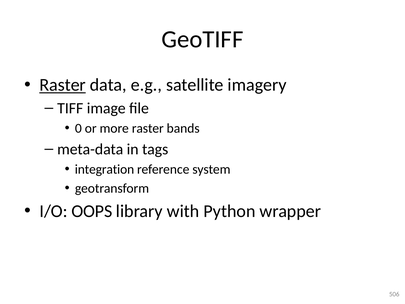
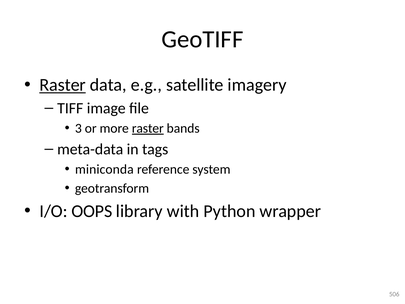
0: 0 -> 3
raster at (148, 128) underline: none -> present
integration: integration -> miniconda
